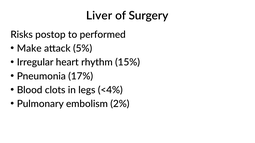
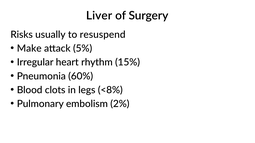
postop: postop -> usually
performed: performed -> resuspend
17%: 17% -> 60%
<4%: <4% -> <8%
